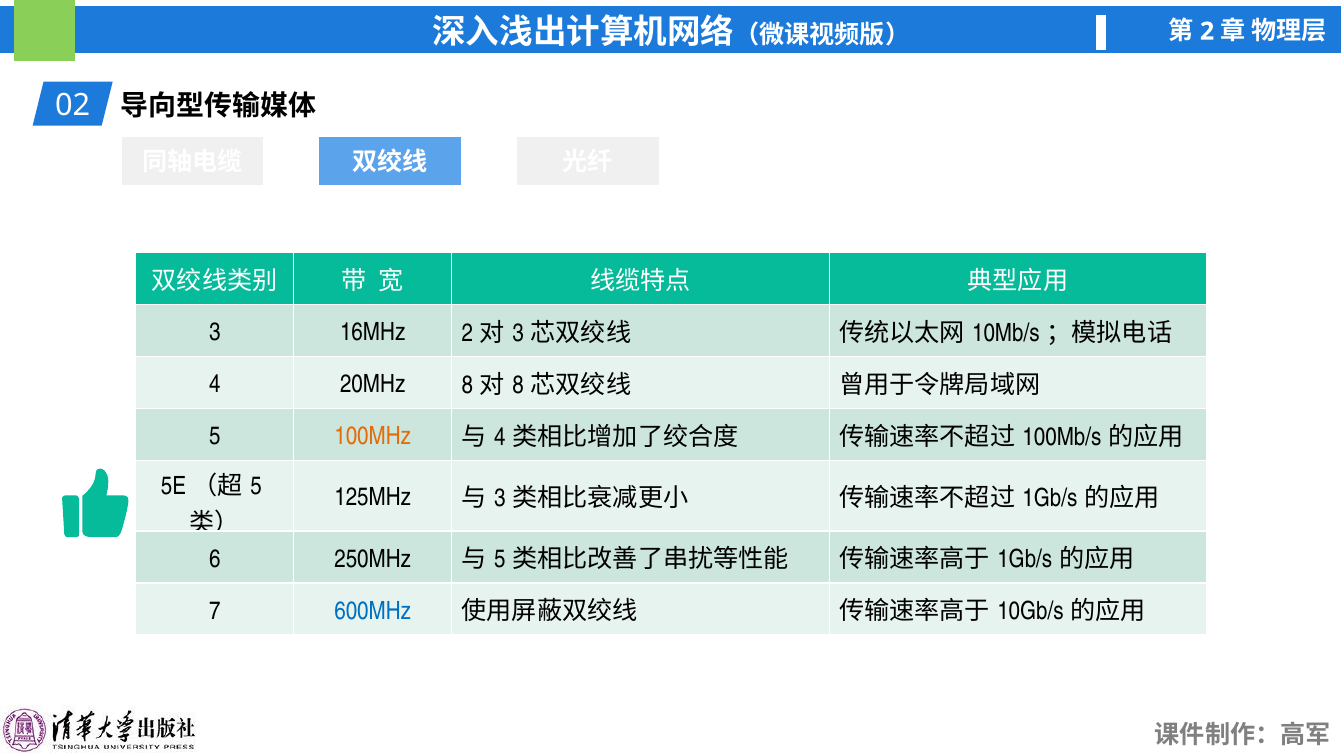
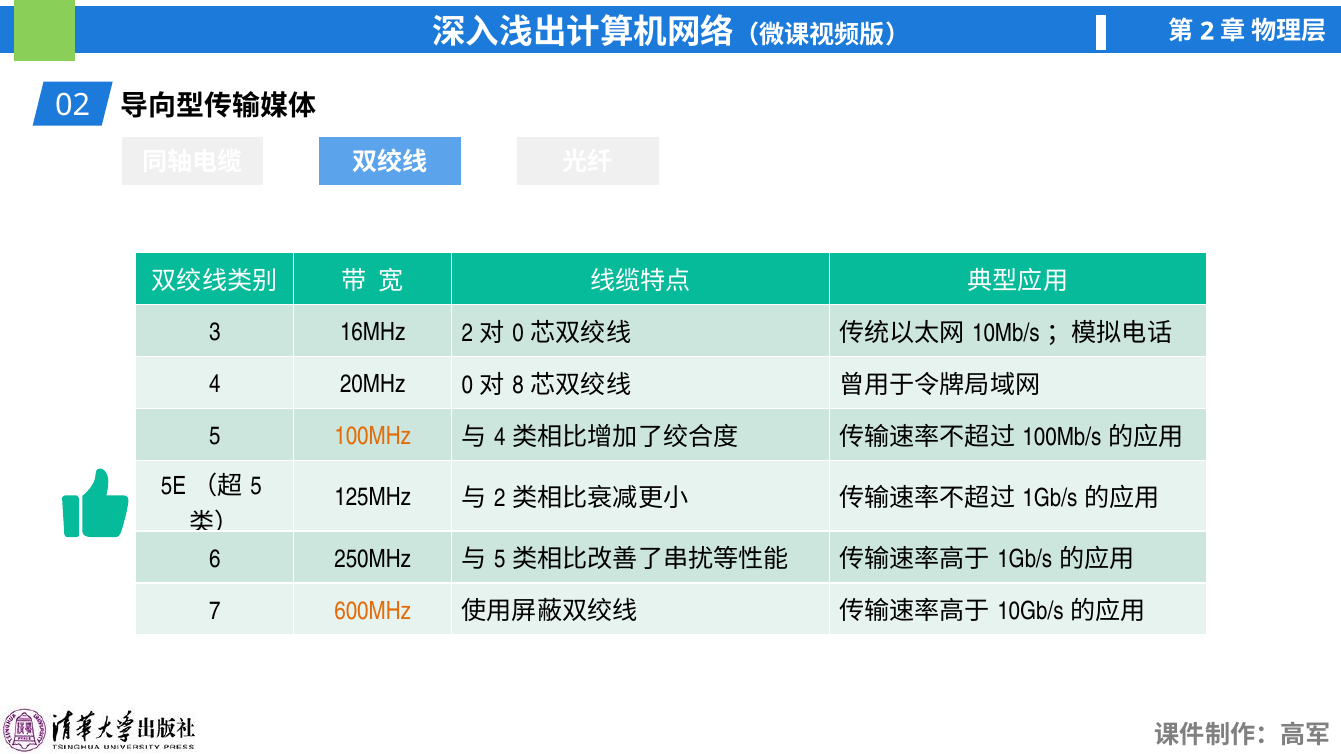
3 at (518, 333): 3 -> 0
20MHz 8: 8 -> 0
3 at (500, 499): 3 -> 2
600MHz colour: blue -> orange
